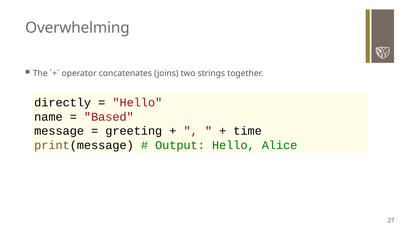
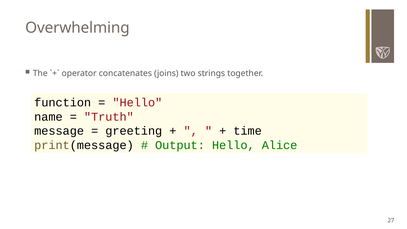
directly: directly -> function
Based: Based -> Truth
